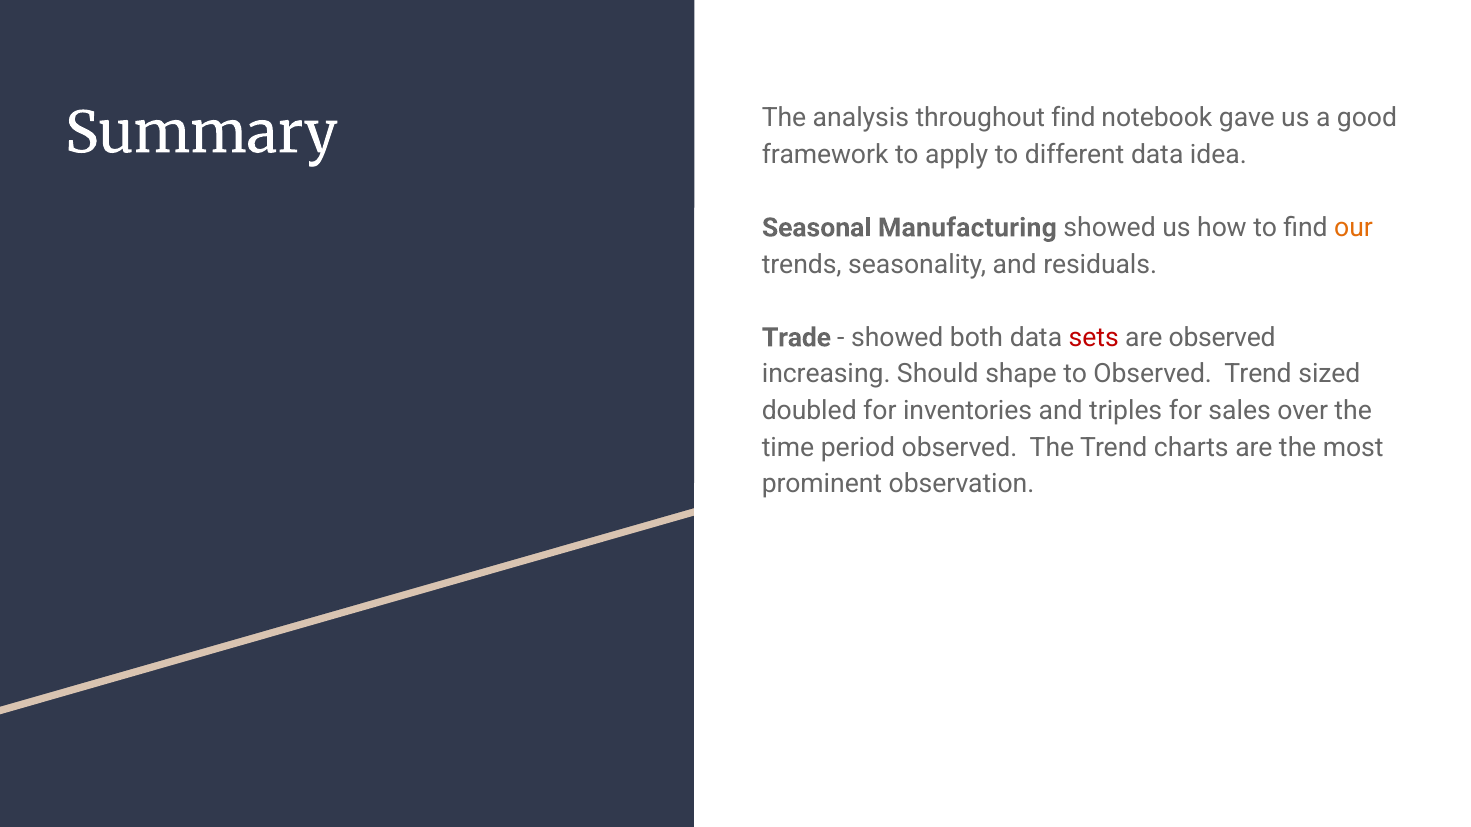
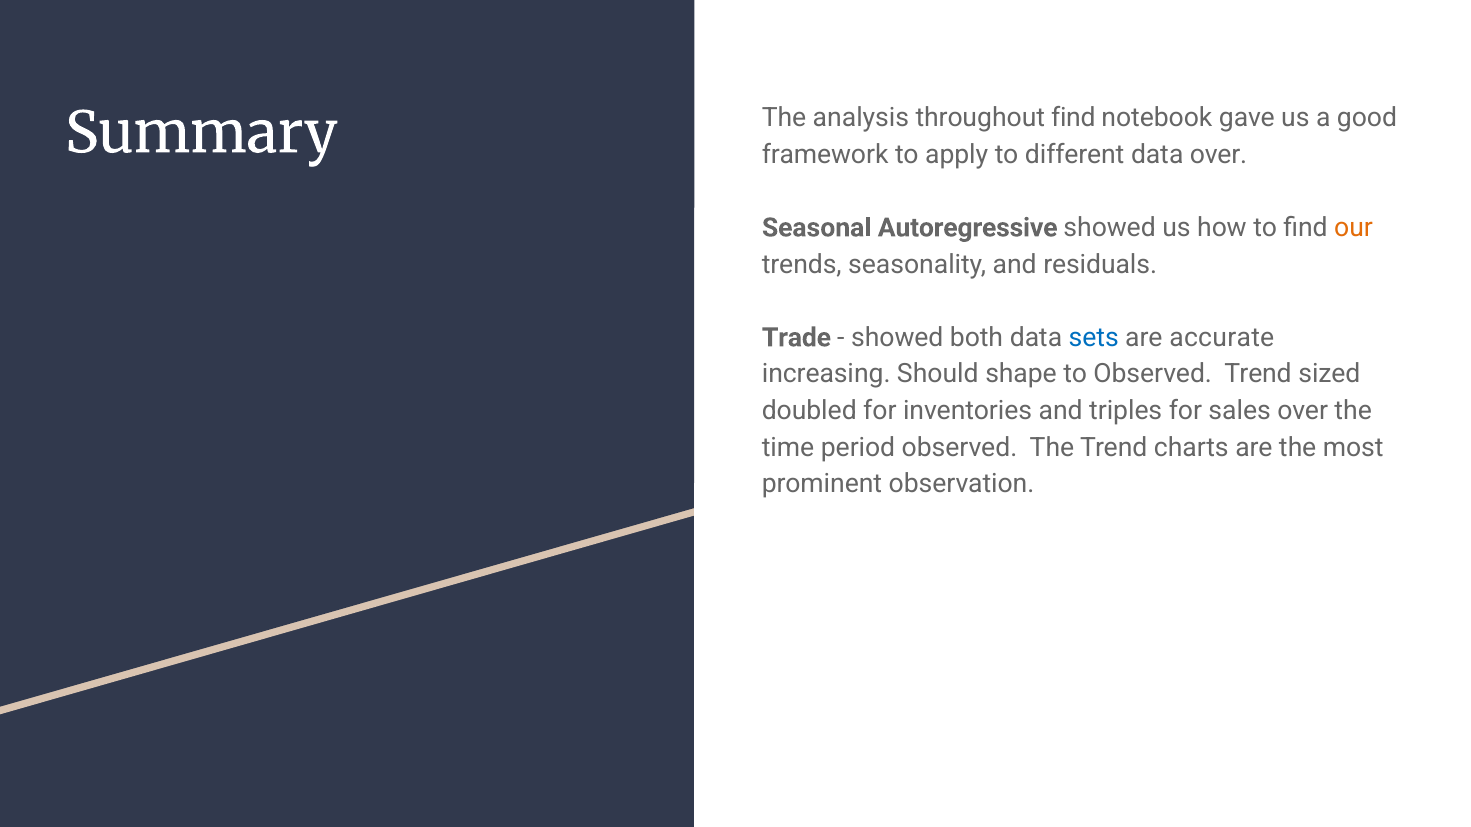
data idea: idea -> over
Manufacturing: Manufacturing -> Autoregressive
sets colour: red -> blue
are observed: observed -> accurate
